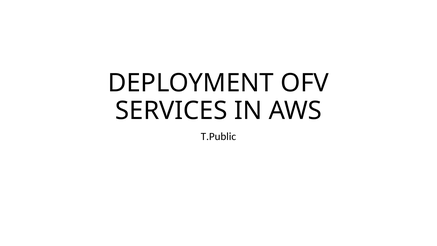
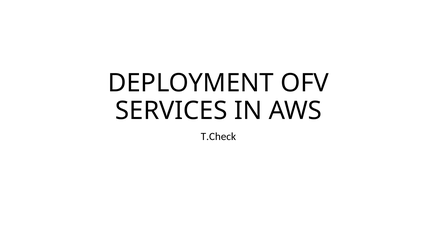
T.Public: T.Public -> T.Check
